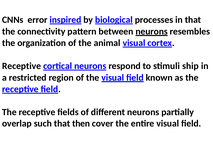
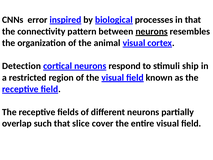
Receptive at (22, 66): Receptive -> Detection
then: then -> slice
